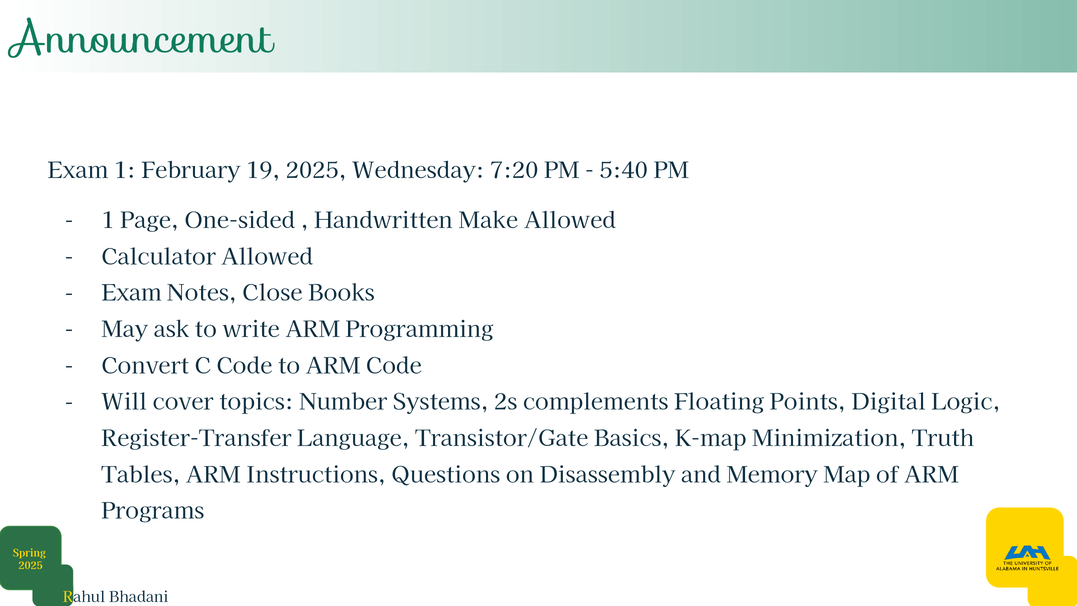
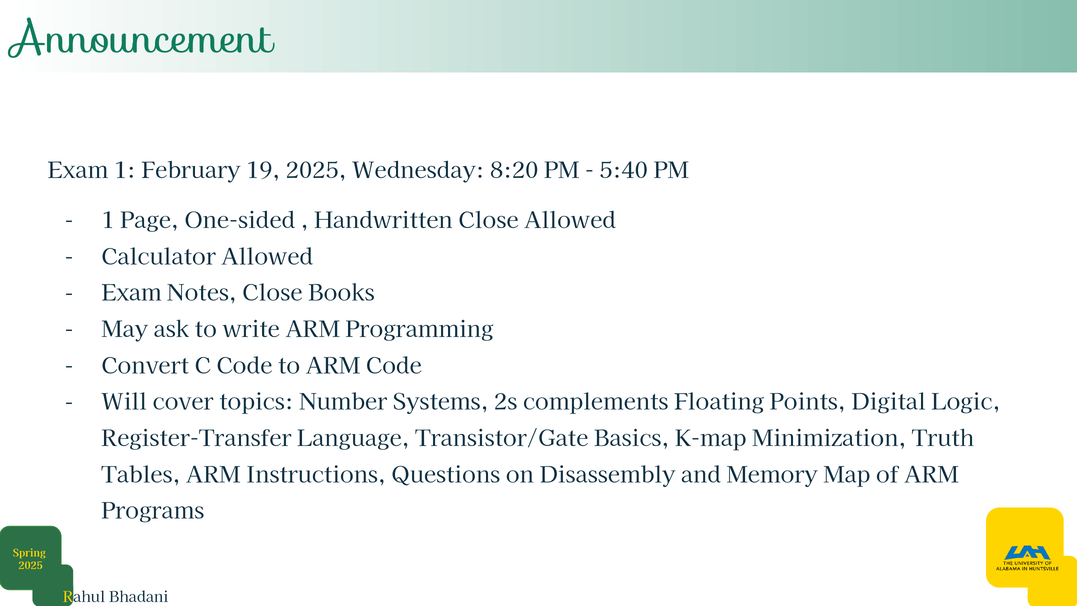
7:20: 7:20 -> 8:20
Handwritten Make: Make -> Close
